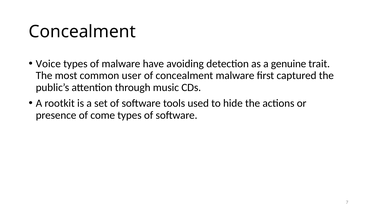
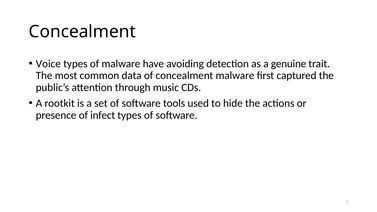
user: user -> data
come: come -> infect
